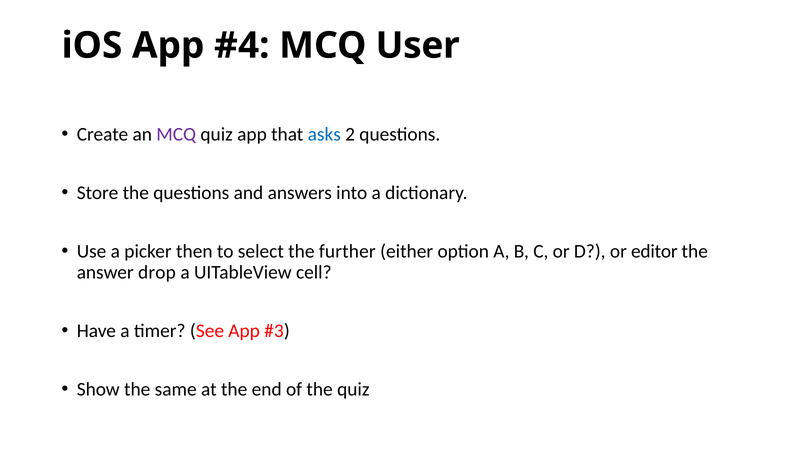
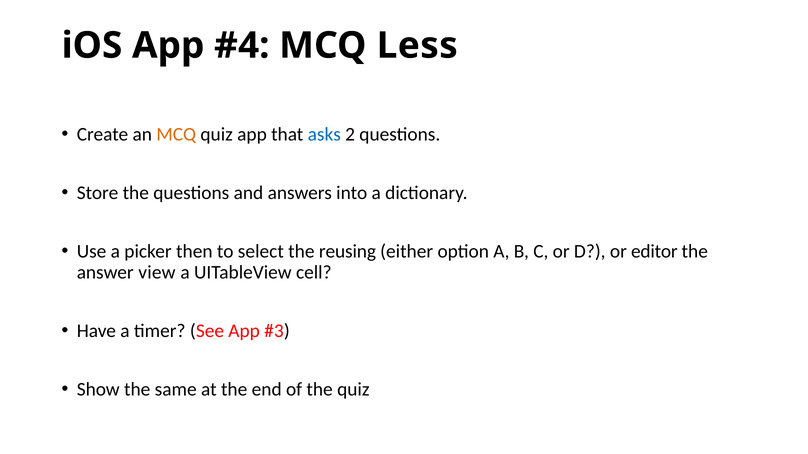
User: User -> Less
MCQ at (176, 134) colour: purple -> orange
further: further -> reusing
drop: drop -> view
